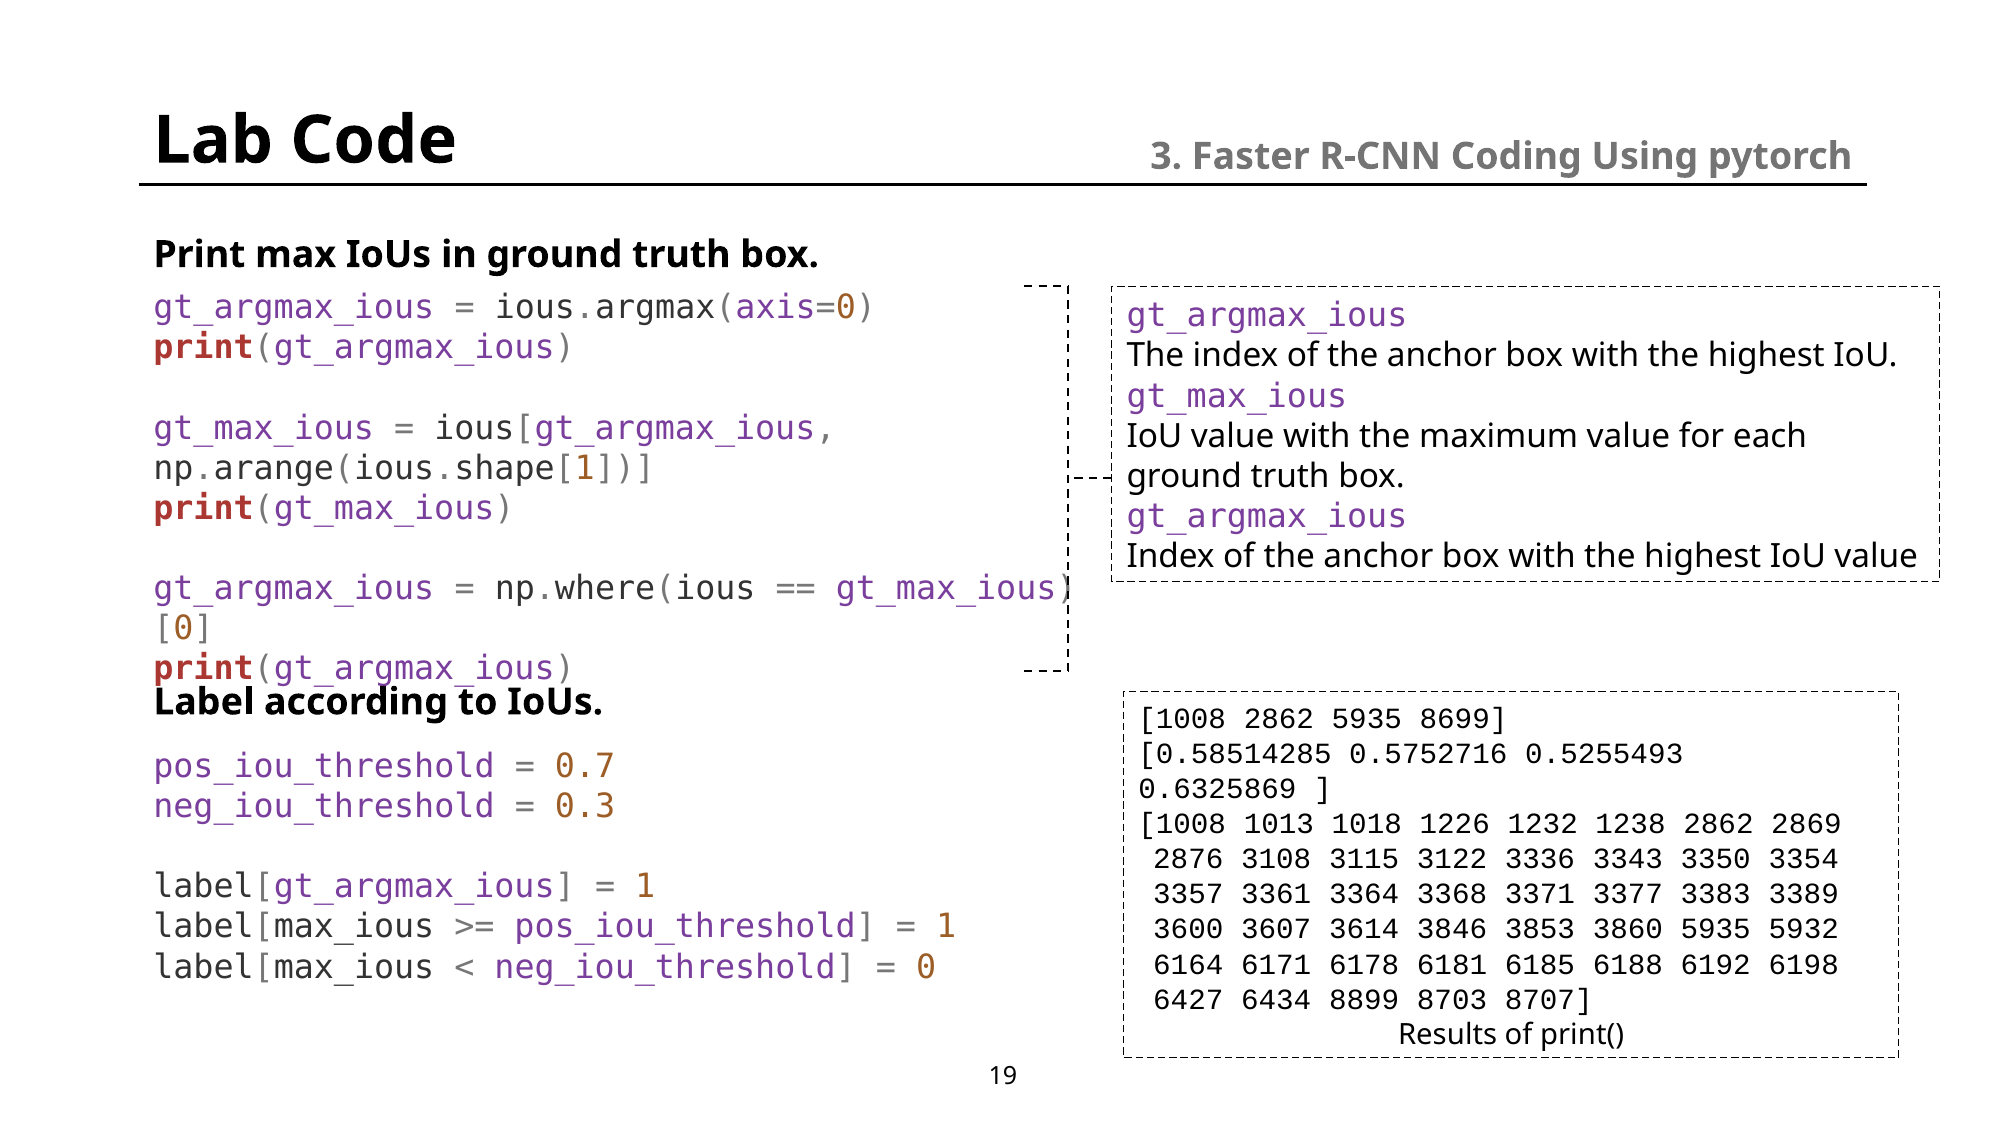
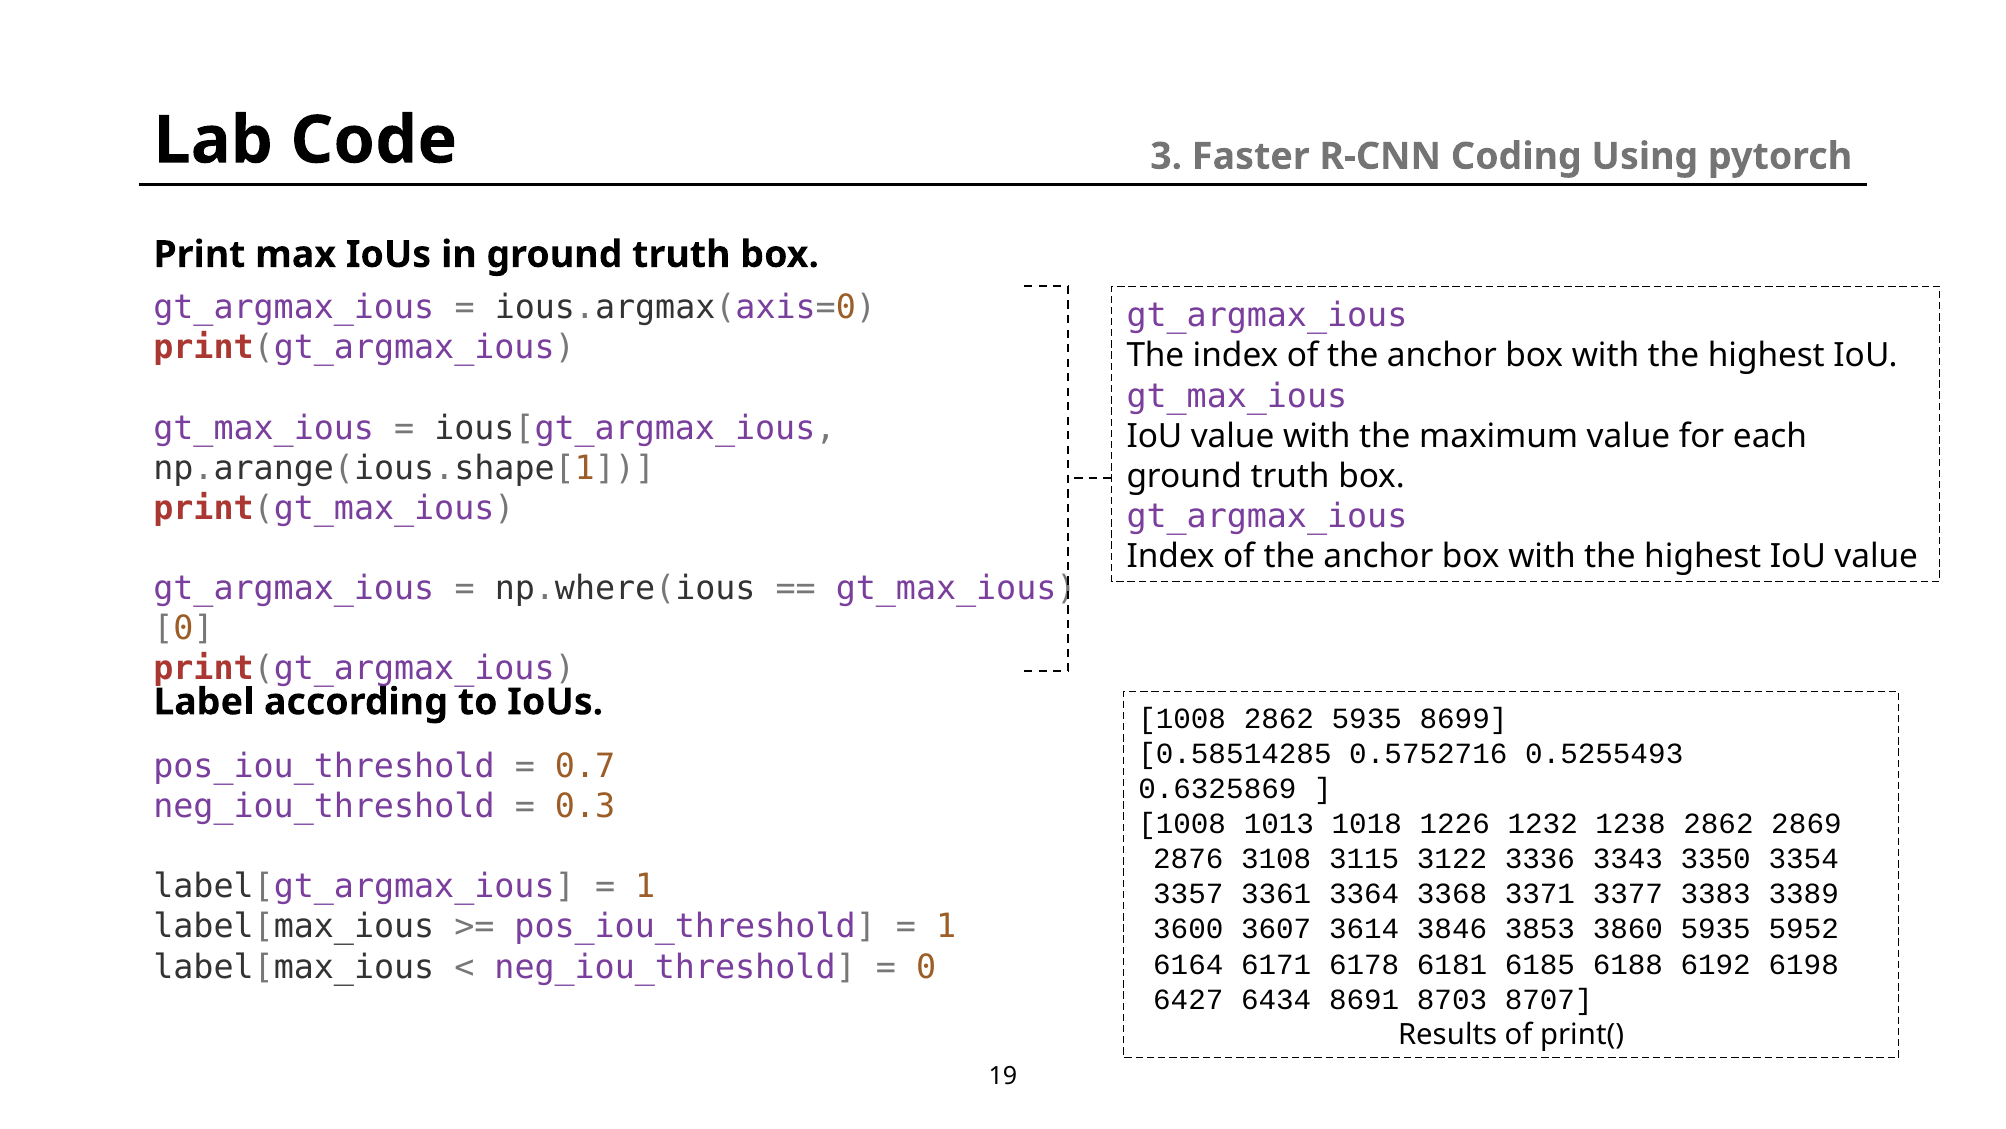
5932: 5932 -> 5952
8899: 8899 -> 8691
